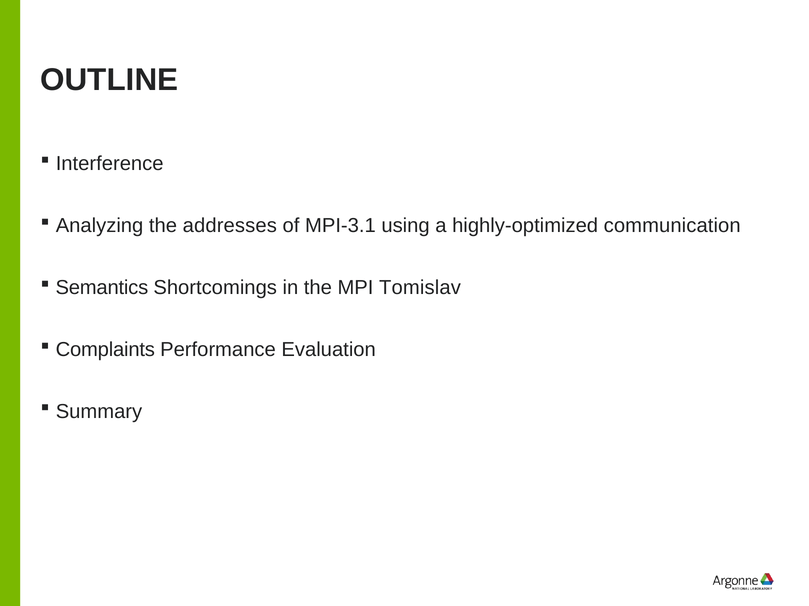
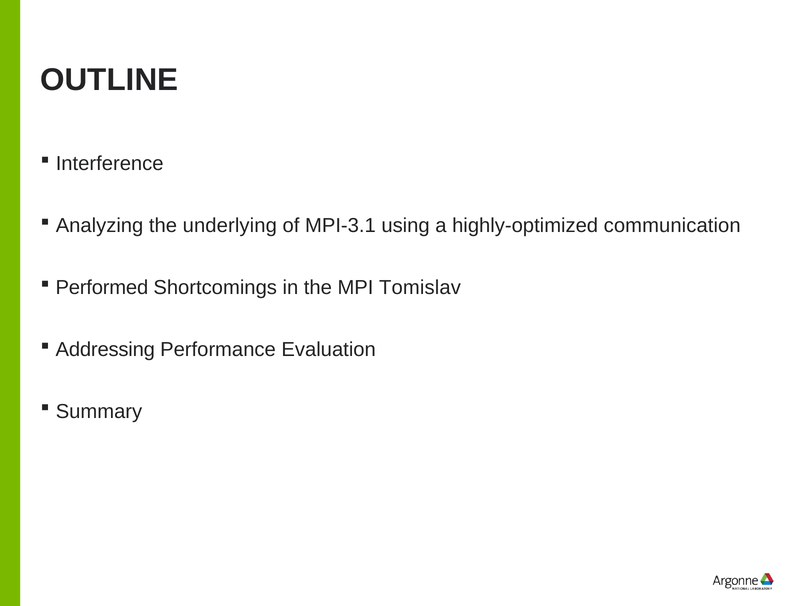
addresses: addresses -> underlying
Semantics: Semantics -> Performed
Complaints: Complaints -> Addressing
